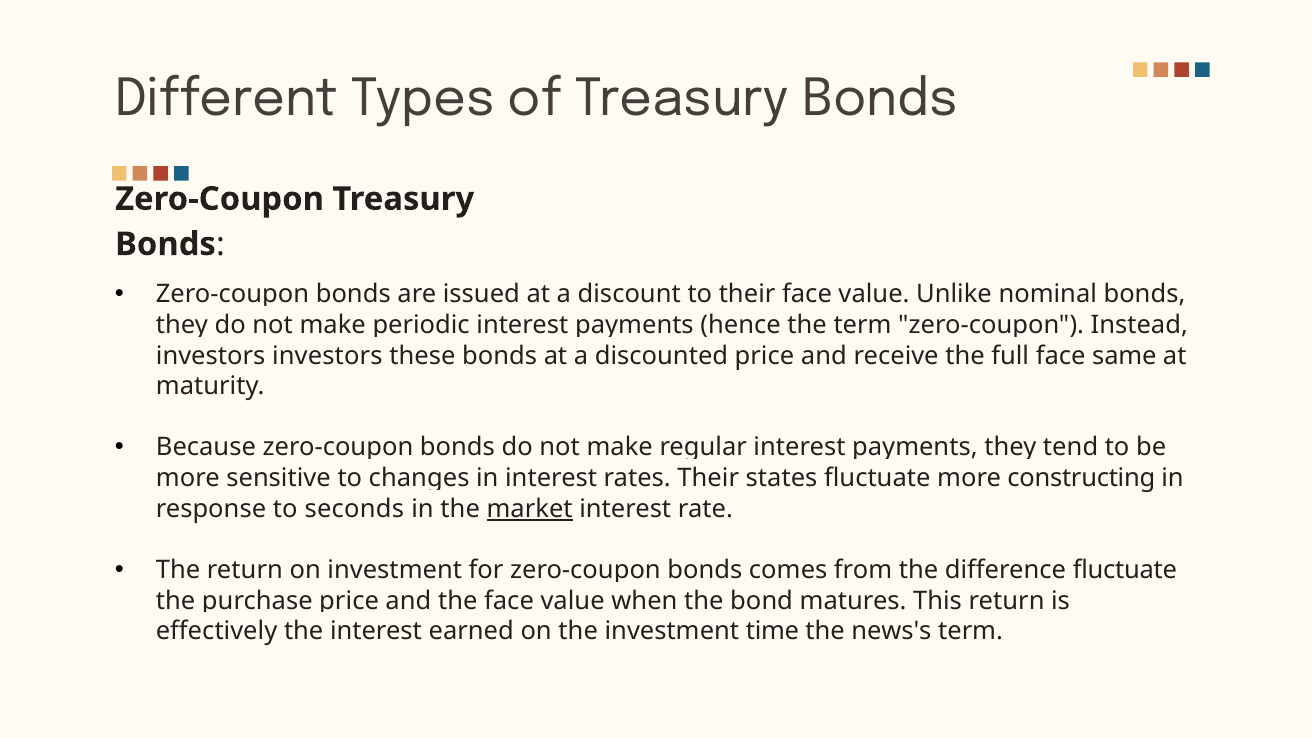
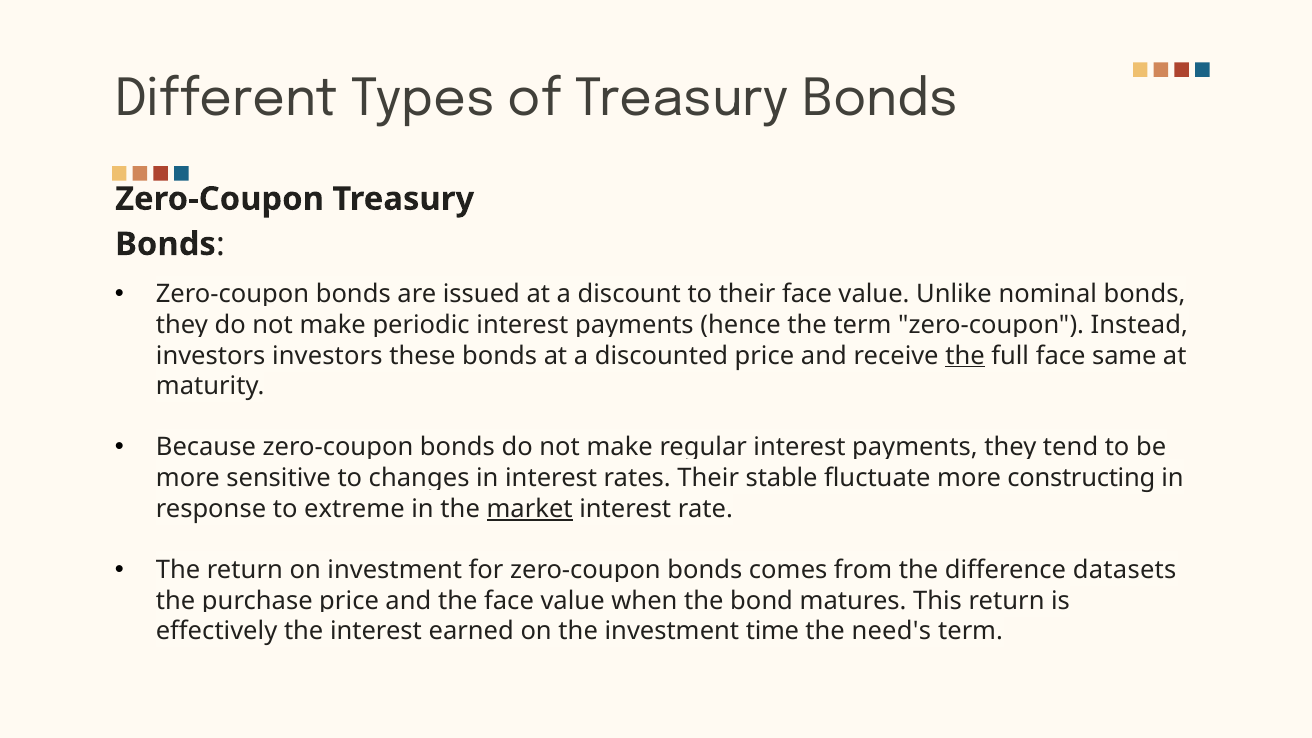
the at (965, 356) underline: none -> present
states: states -> stable
seconds: seconds -> extreme
fluctuate at (1125, 570): fluctuate -> datasets
news's: news's -> need's
